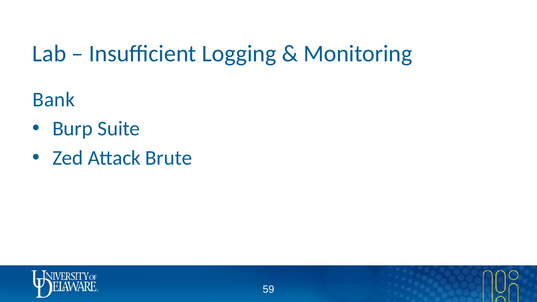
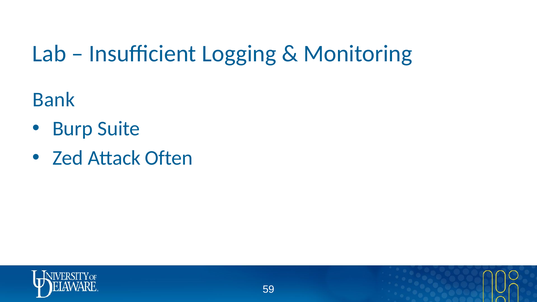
Brute: Brute -> Often
